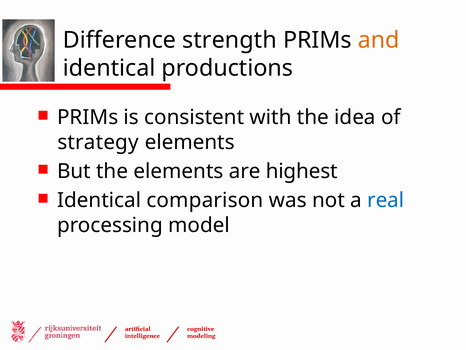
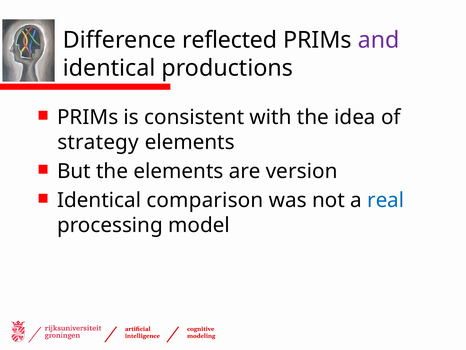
strength: strength -> reflected
and colour: orange -> purple
highest: highest -> version
